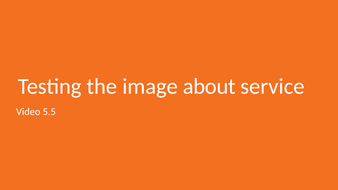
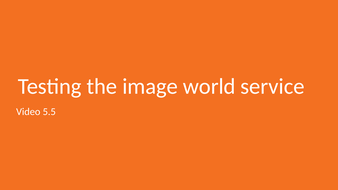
about: about -> world
